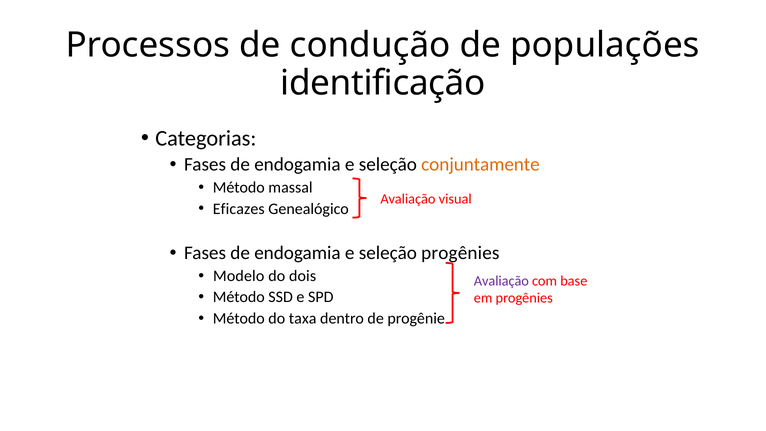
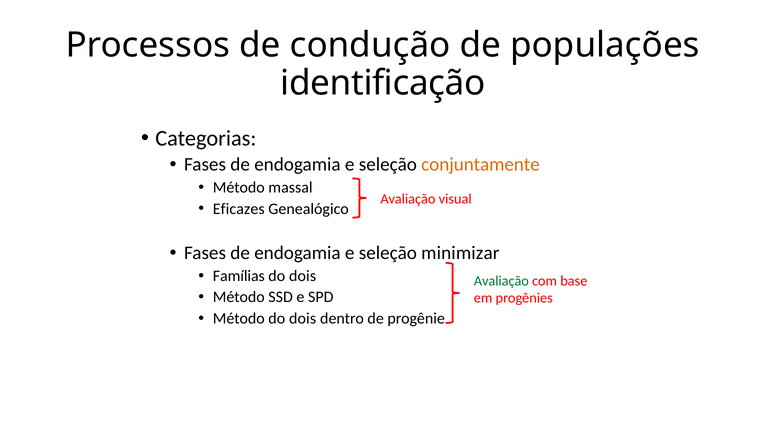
seleção progênies: progênies -> minimizar
Modelo: Modelo -> Famílias
Avaliação at (501, 281) colour: purple -> green
Método do taxa: taxa -> dois
